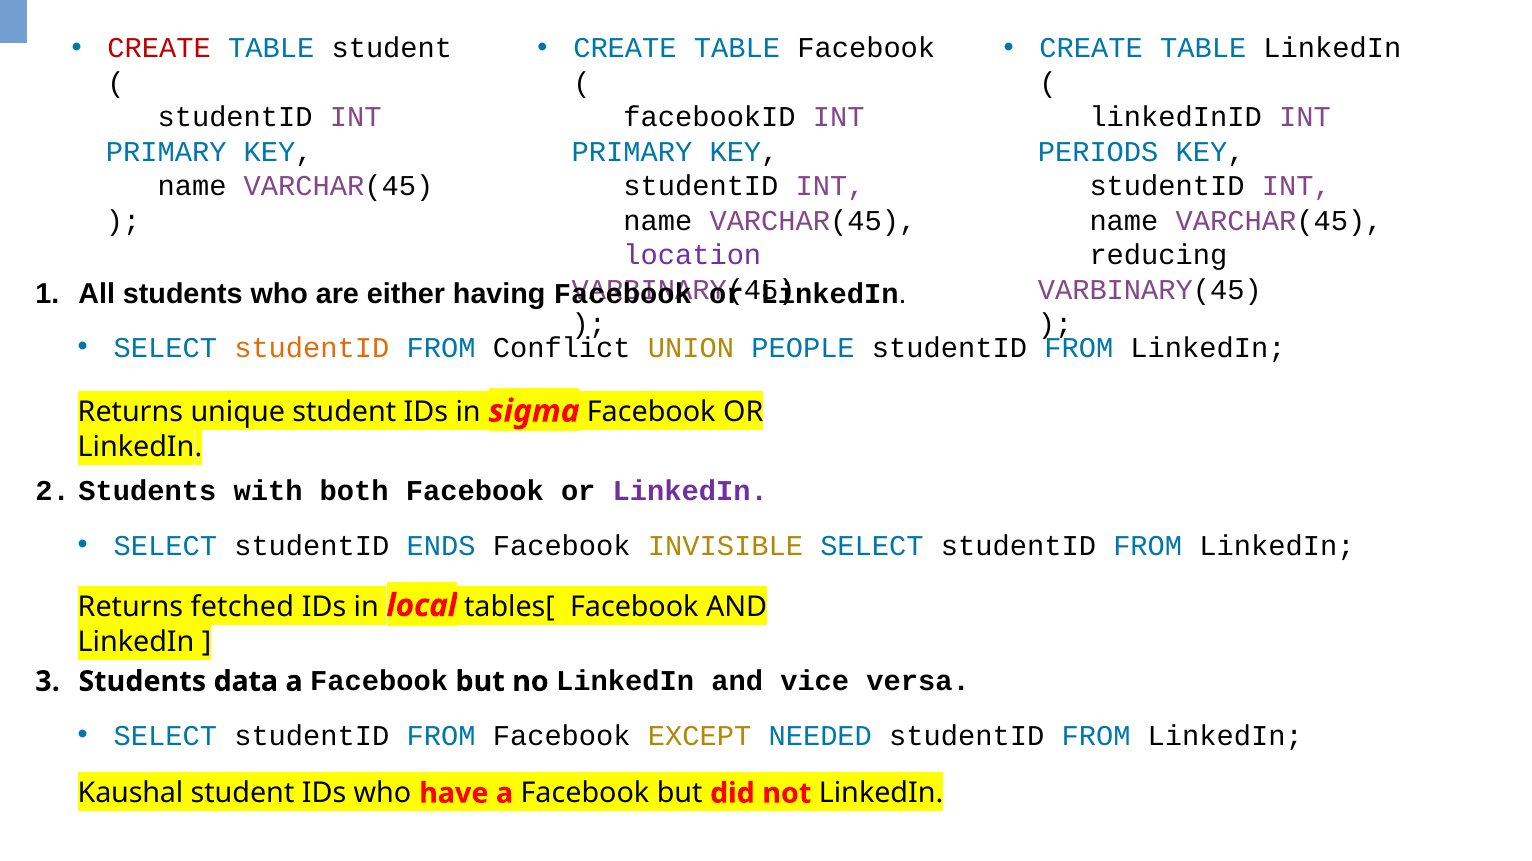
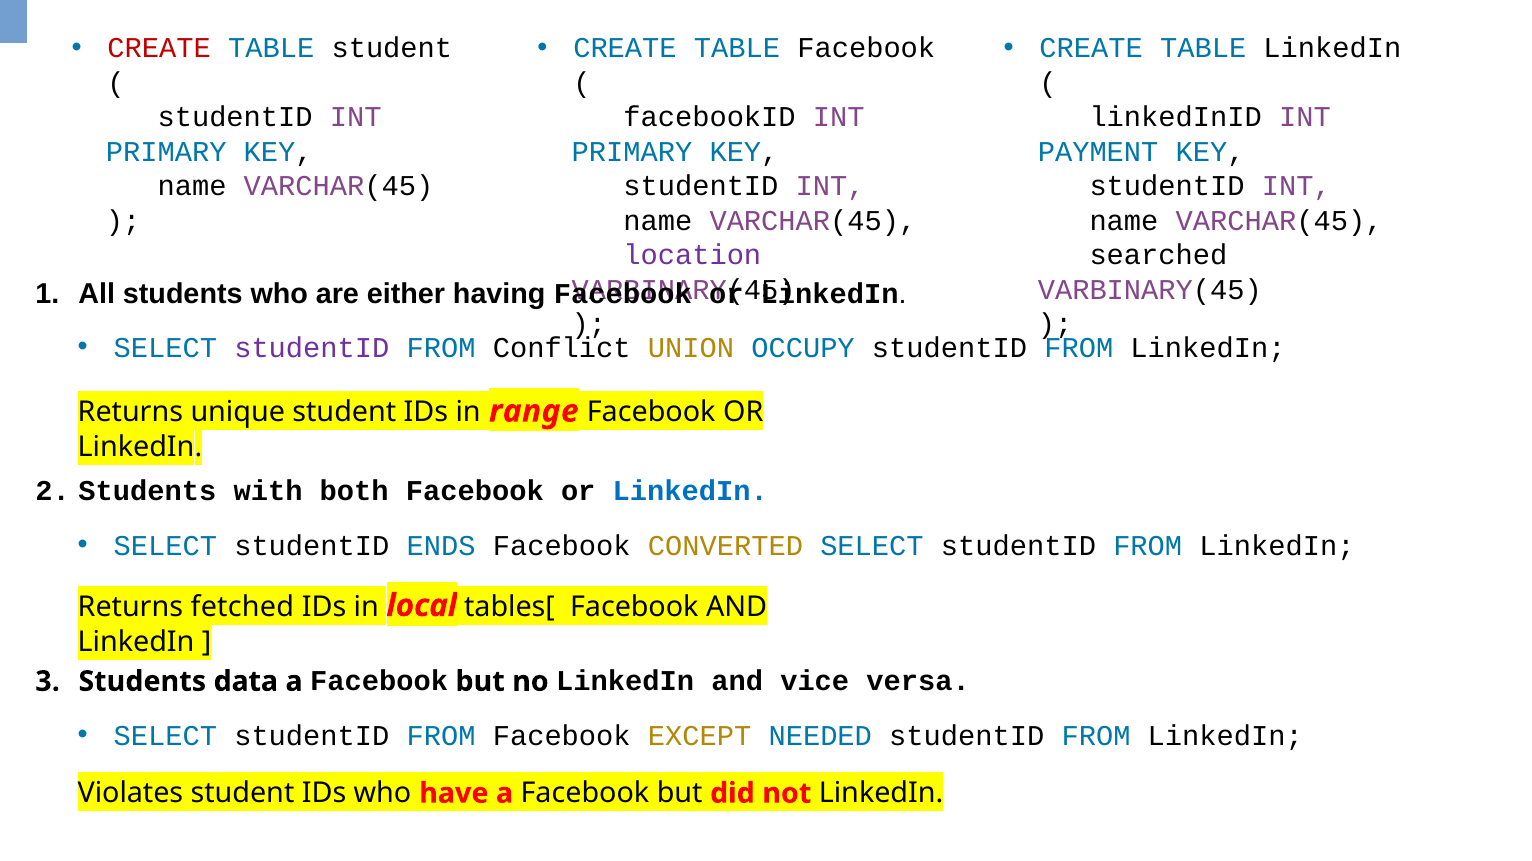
PERIODS: PERIODS -> PAYMENT
reducing: reducing -> searched
studentID at (312, 348) colour: orange -> purple
PEOPLE: PEOPLE -> OCCUPY
sigma: sigma -> range
LinkedIn at (690, 492) colour: purple -> blue
INVISIBLE: INVISIBLE -> CONVERTED
Kaushal: Kaushal -> Violates
